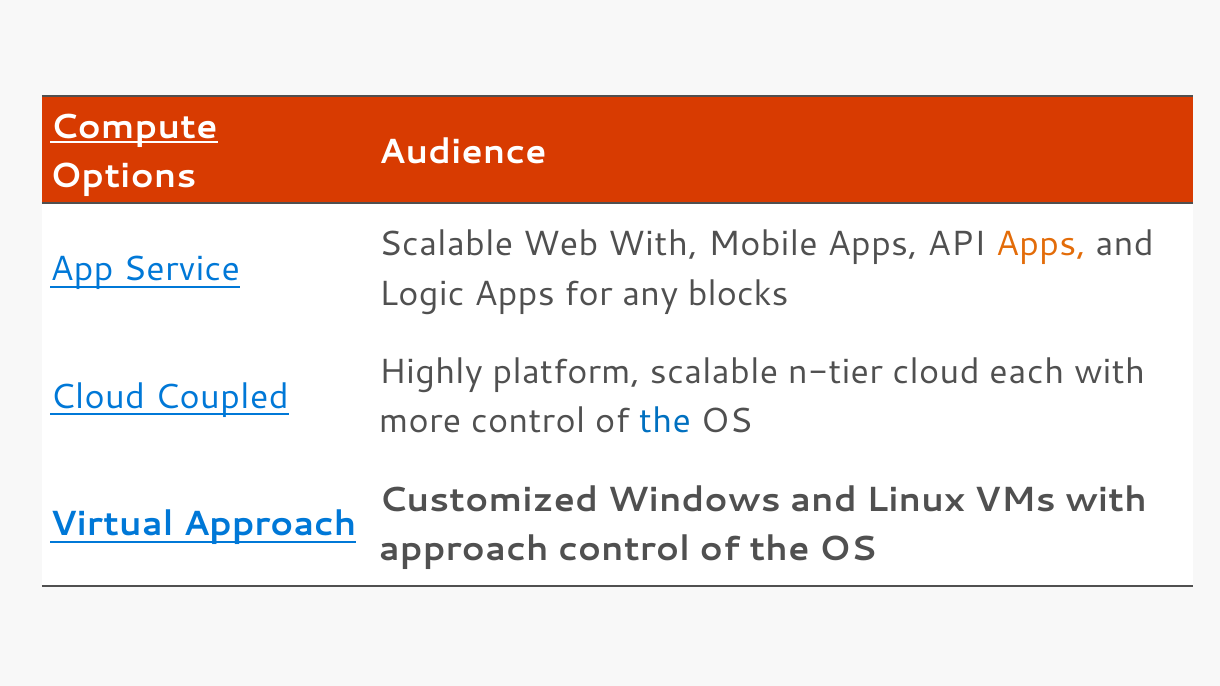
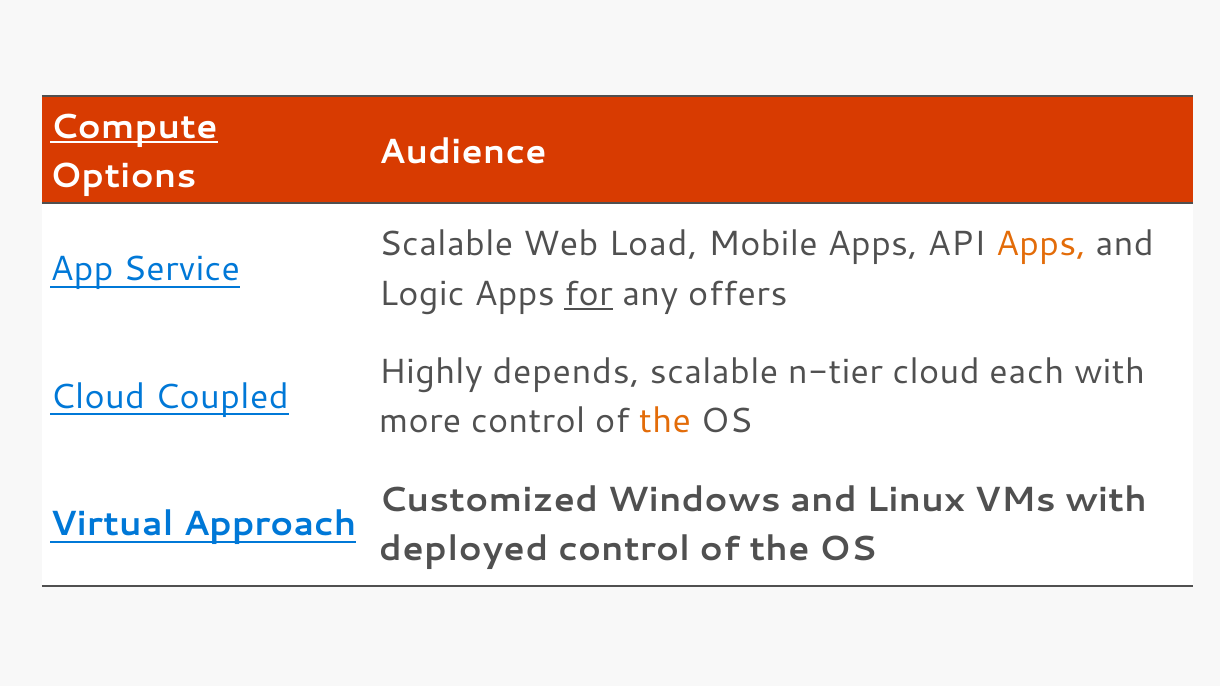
Web With: With -> Load
for underline: none -> present
blocks: blocks -> offers
platform: platform -> depends
the at (665, 421) colour: blue -> orange
approach at (464, 549): approach -> deployed
